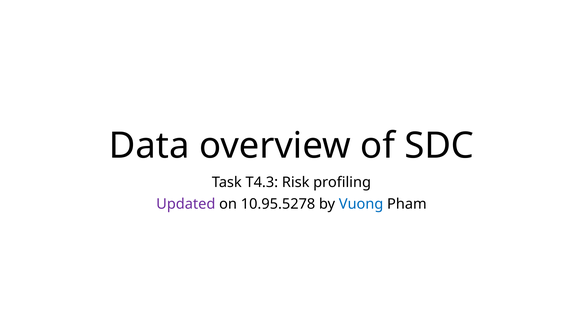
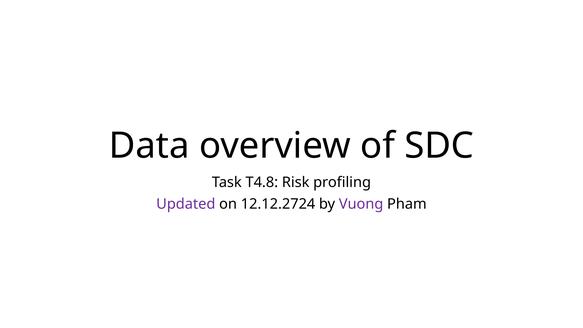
T4.3: T4.3 -> T4.8
10.95.5278: 10.95.5278 -> 12.12.2724
Vuong colour: blue -> purple
